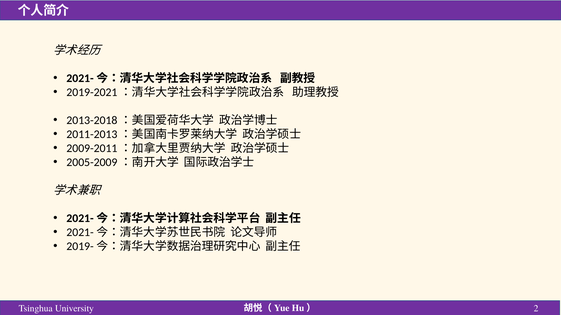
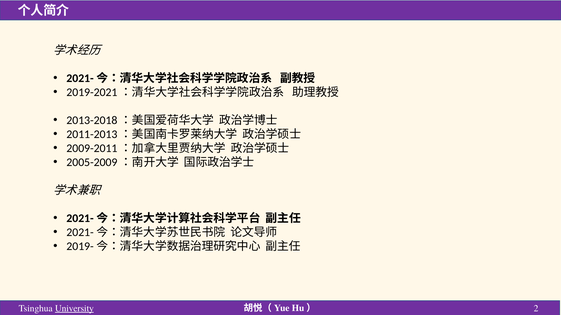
University underline: none -> present
